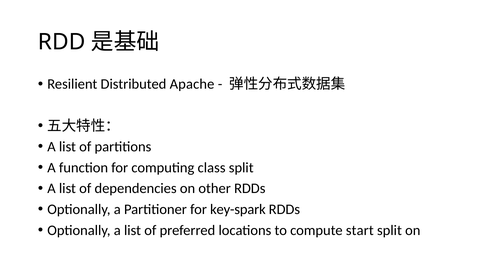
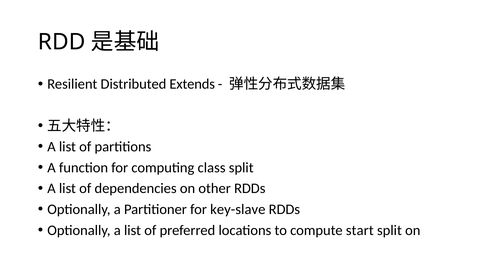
Apache: Apache -> Extends
key-spark: key-spark -> key-slave
